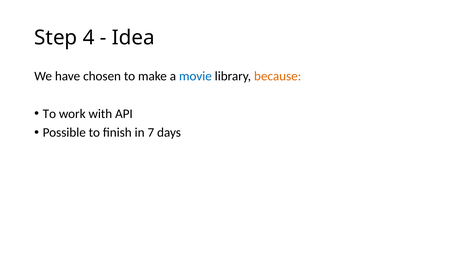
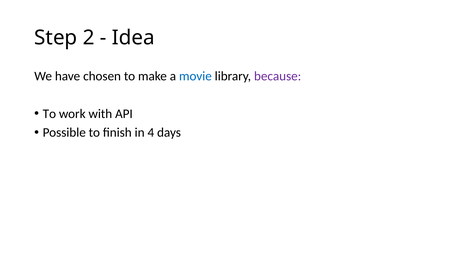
4: 4 -> 2
because colour: orange -> purple
7: 7 -> 4
